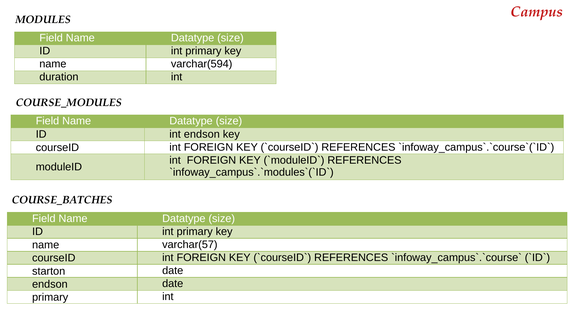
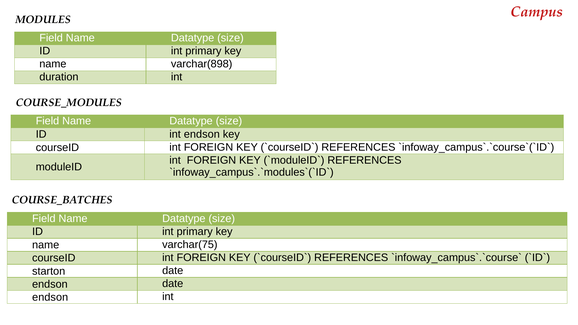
varchar(594: varchar(594 -> varchar(898
varchar(57: varchar(57 -> varchar(75
primary at (50, 297): primary -> endson
